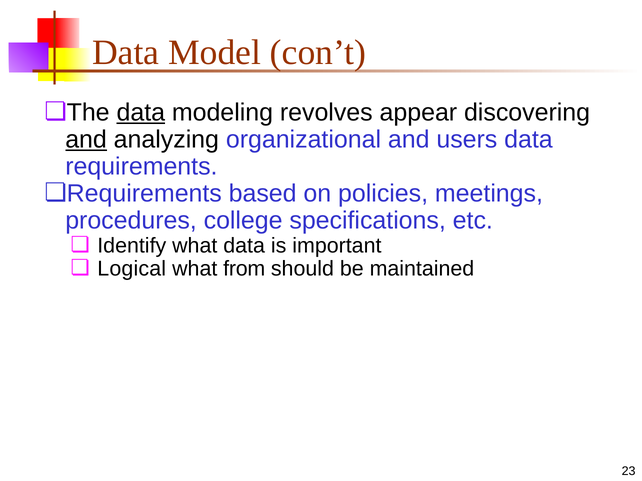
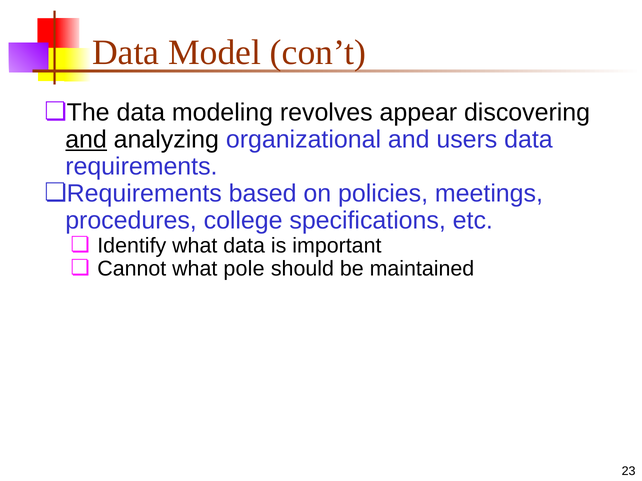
data at (141, 113) underline: present -> none
Logical: Logical -> Cannot
from: from -> pole
